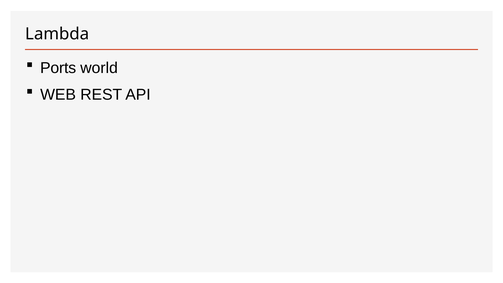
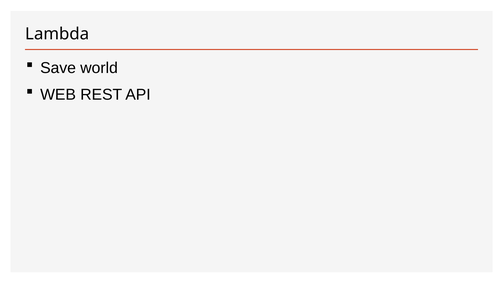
Ports: Ports -> Save
